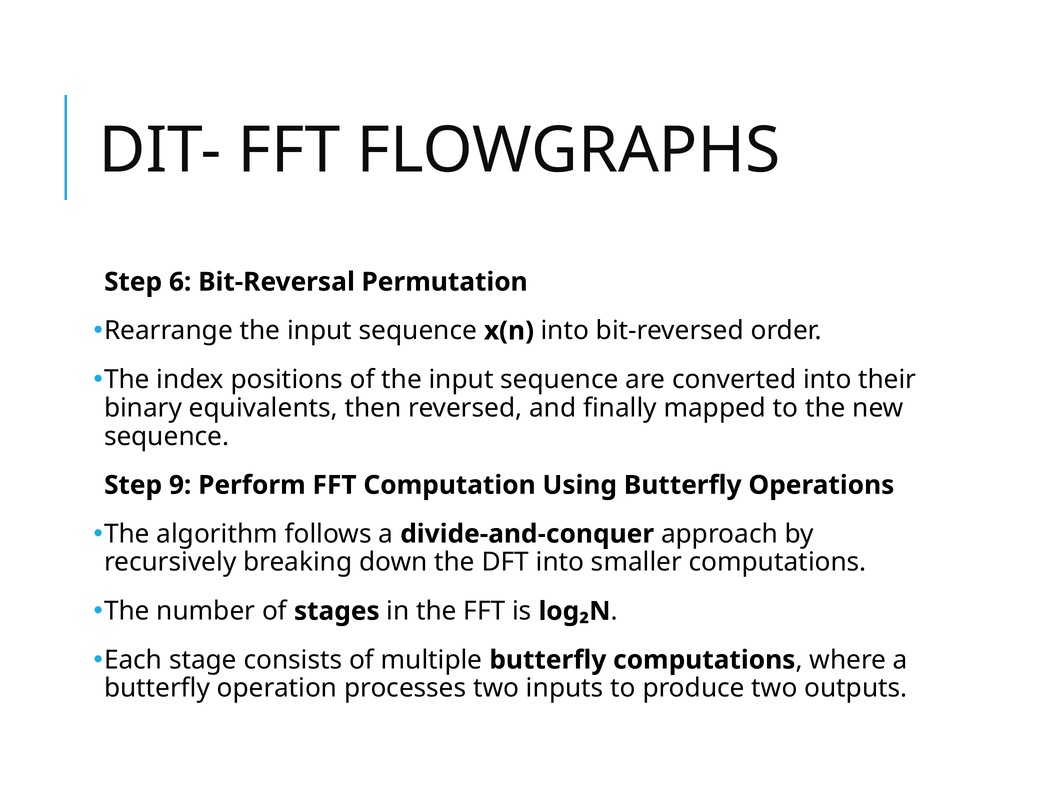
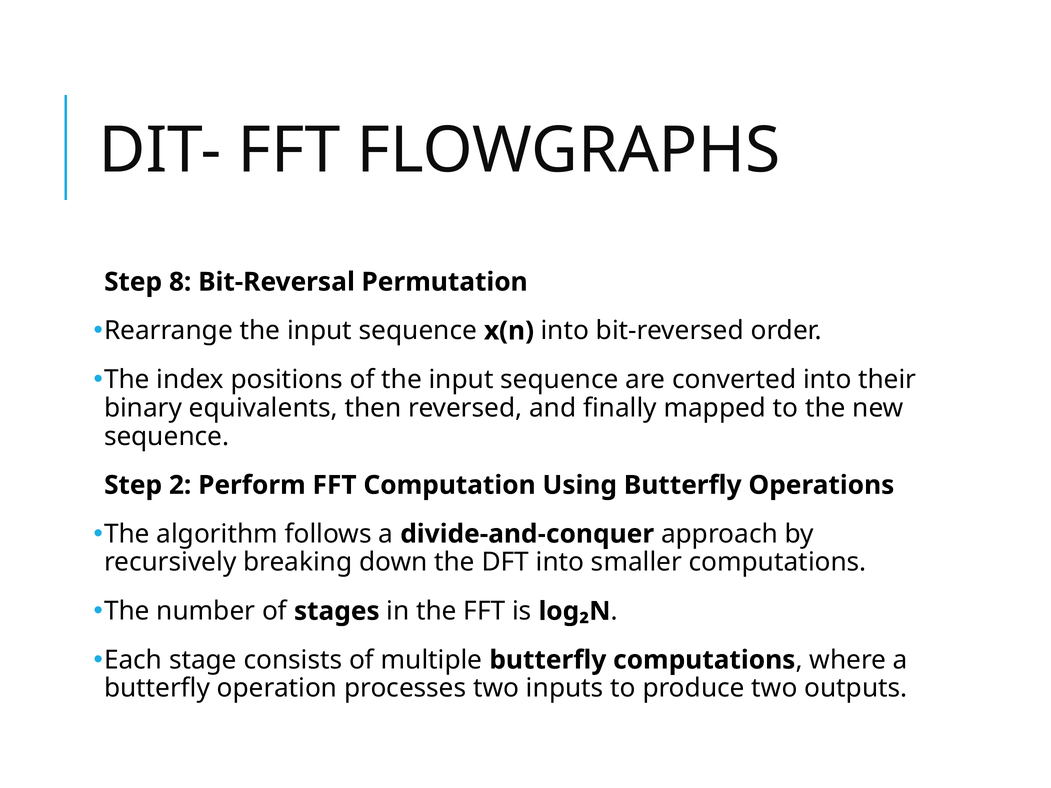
6: 6 -> 8
9: 9 -> 2
